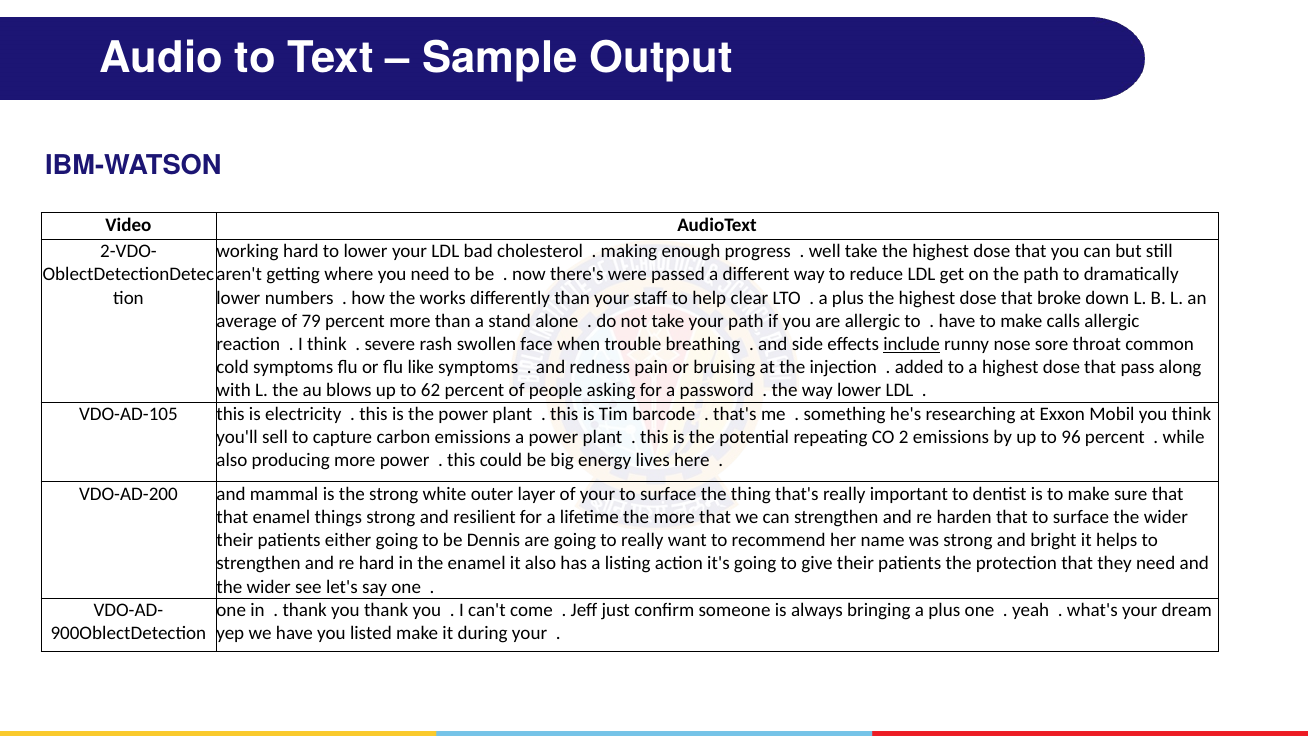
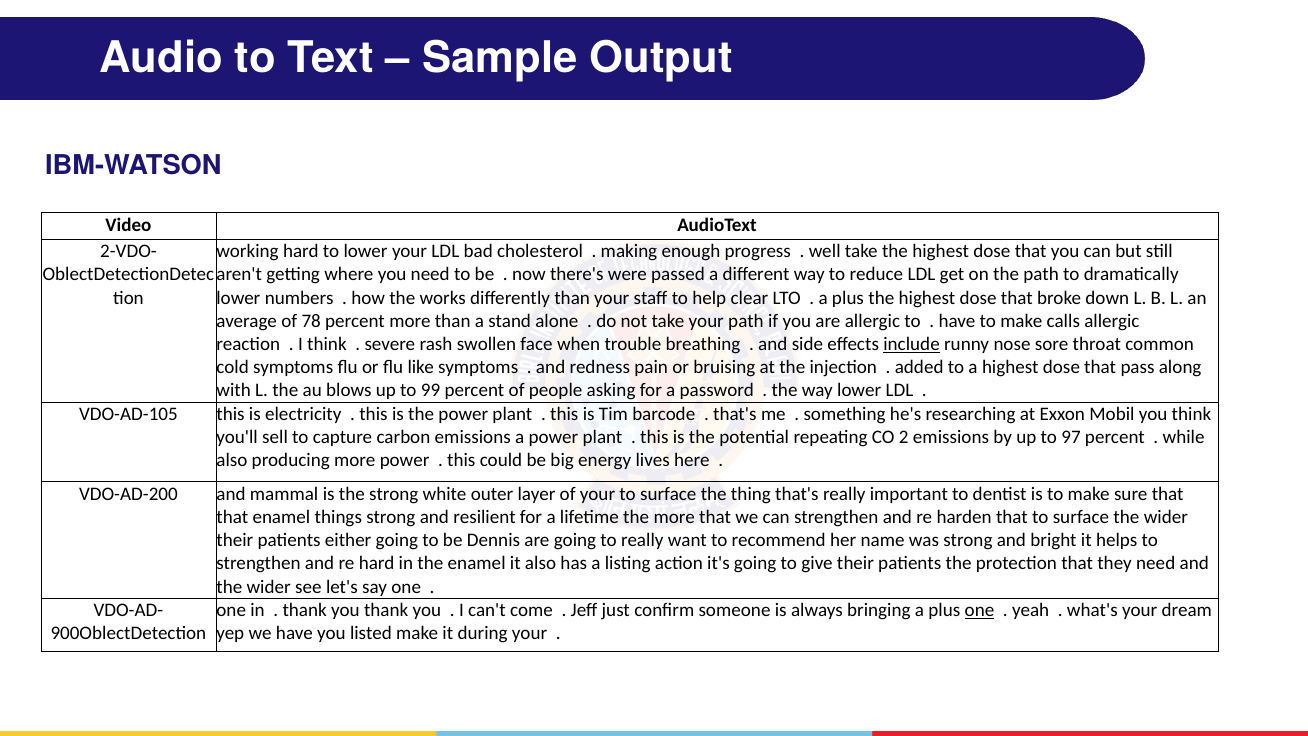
79: 79 -> 78
62: 62 -> 99
96: 96 -> 97
one at (979, 610) underline: none -> present
